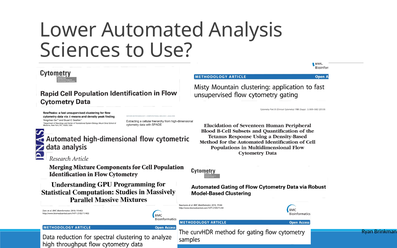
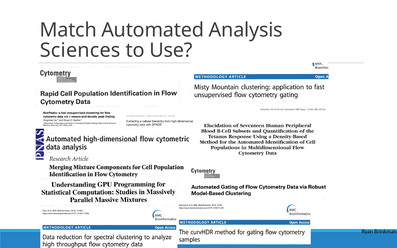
Lower: Lower -> Match
